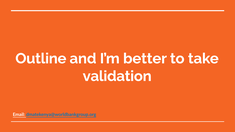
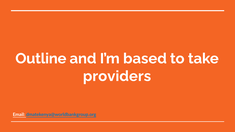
better: better -> based
validation: validation -> providers
